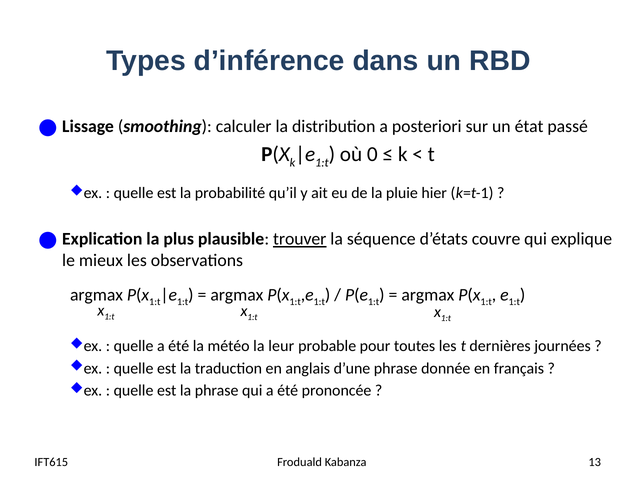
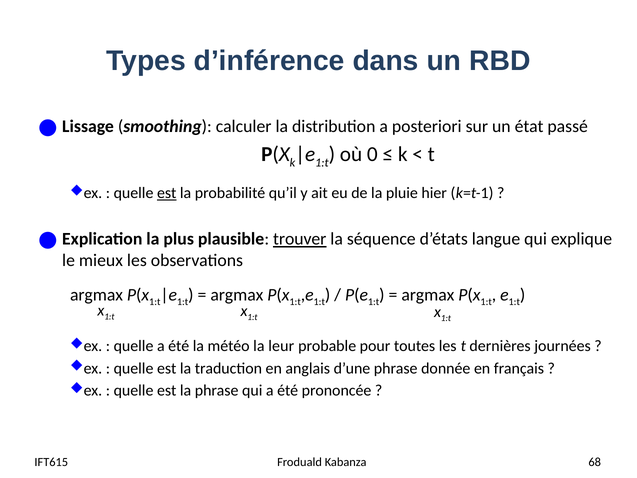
est at (167, 193) underline: none -> present
couvre: couvre -> langue
13: 13 -> 68
